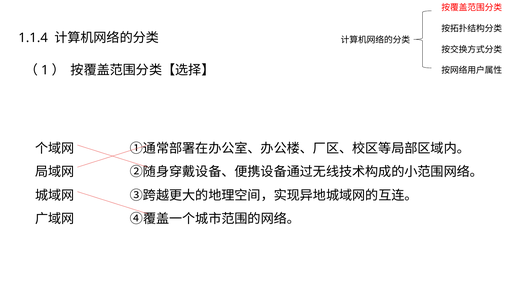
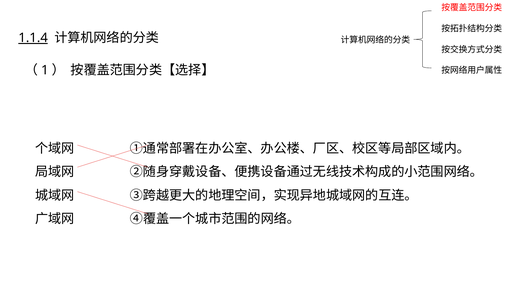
1.1.4 underline: none -> present
